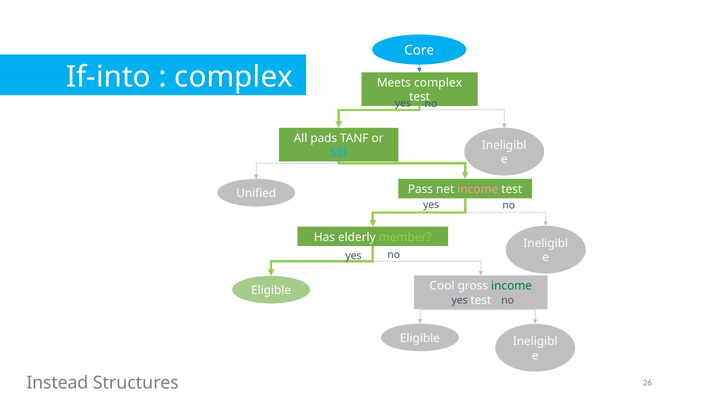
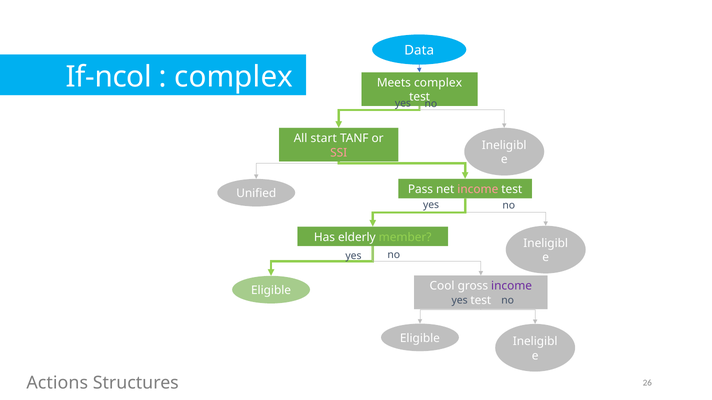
Core: Core -> Data
If-into: If-into -> If-ncol
pads: pads -> start
SSI colour: light blue -> pink
income at (512, 286) colour: green -> purple
Instead: Instead -> Actions
